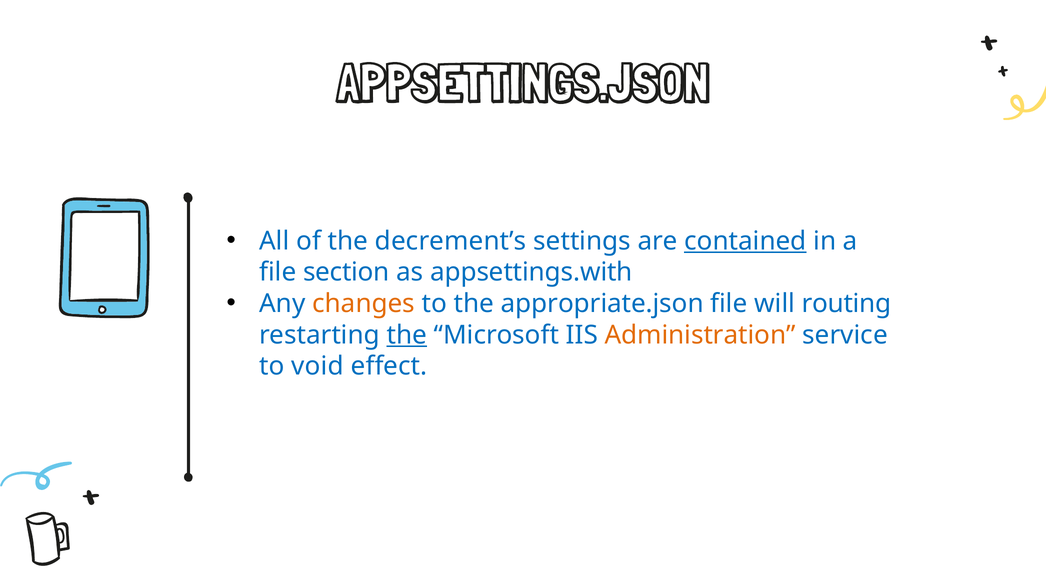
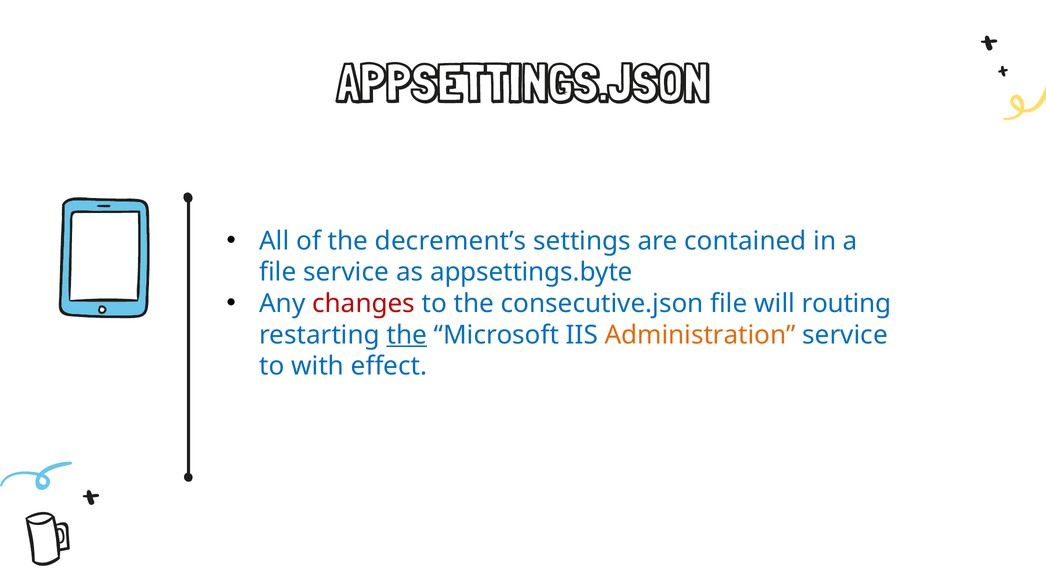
contained underline: present -> none
file section: section -> service
appsettings.with: appsettings.with -> appsettings.byte
changes colour: orange -> red
appropriate.json: appropriate.json -> consecutive.json
void: void -> with
